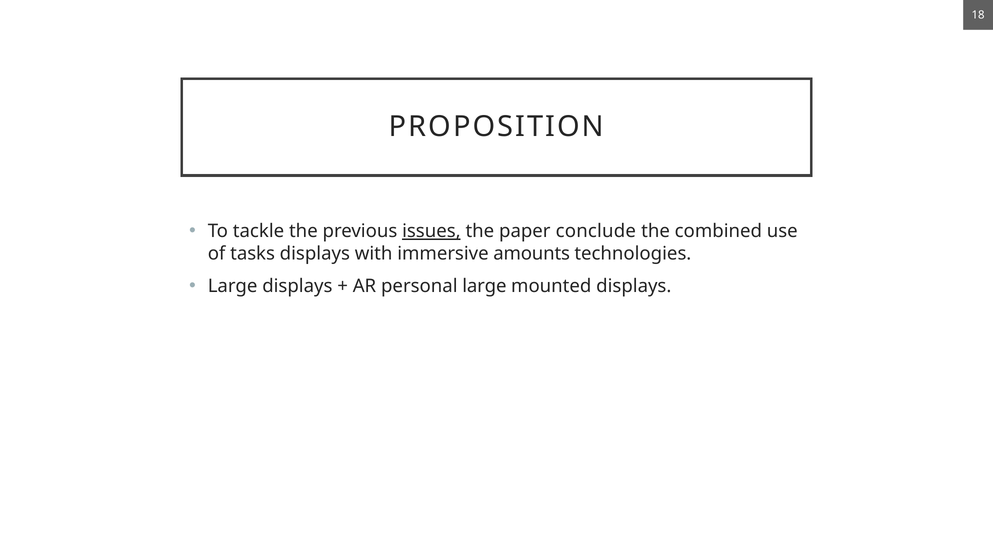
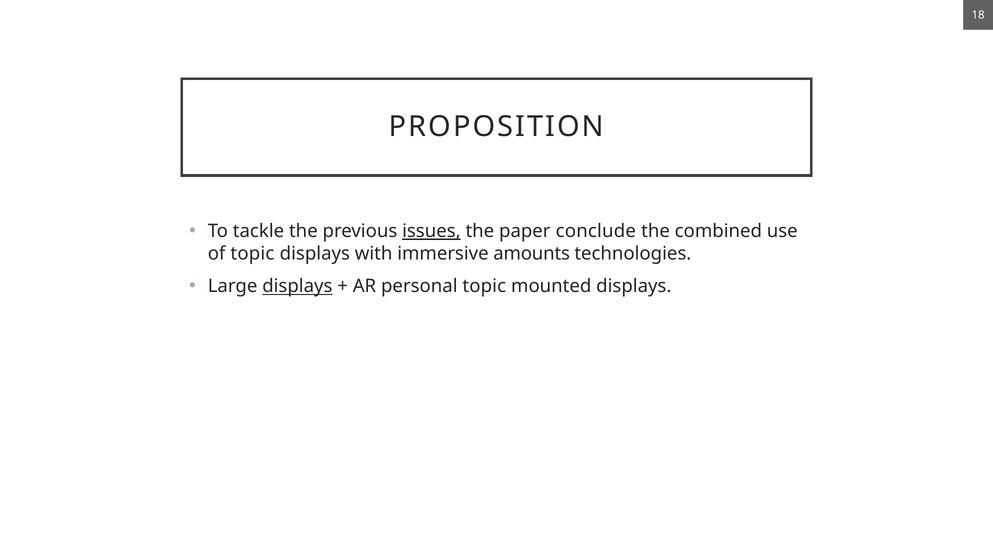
of tasks: tasks -> topic
displays at (297, 286) underline: none -> present
personal large: large -> topic
